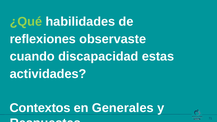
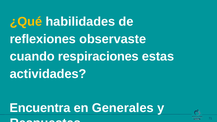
¿Qué colour: light green -> yellow
discapacidad: discapacidad -> respiraciones
Contextos: Contextos -> Encuentra
